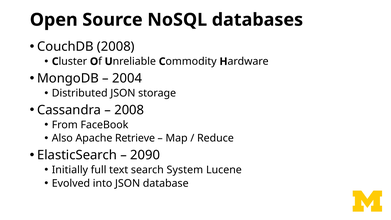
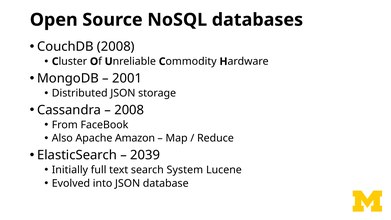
2004: 2004 -> 2001
Retrieve: Retrieve -> Amazon
2090: 2090 -> 2039
